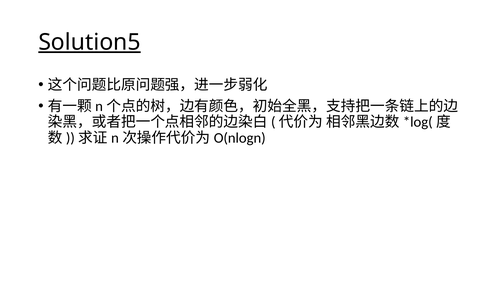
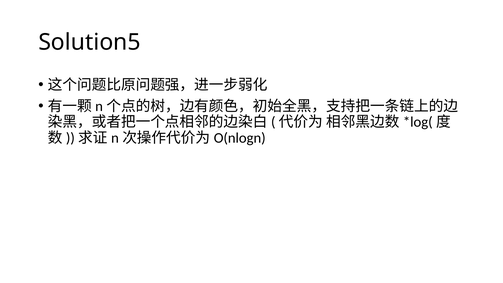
Solution5 underline: present -> none
